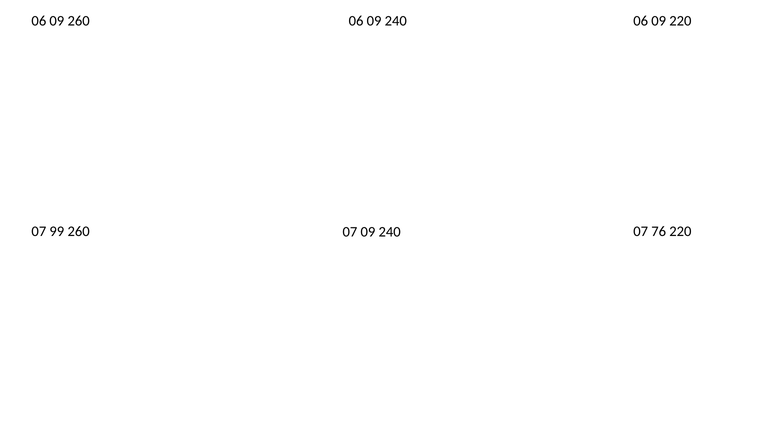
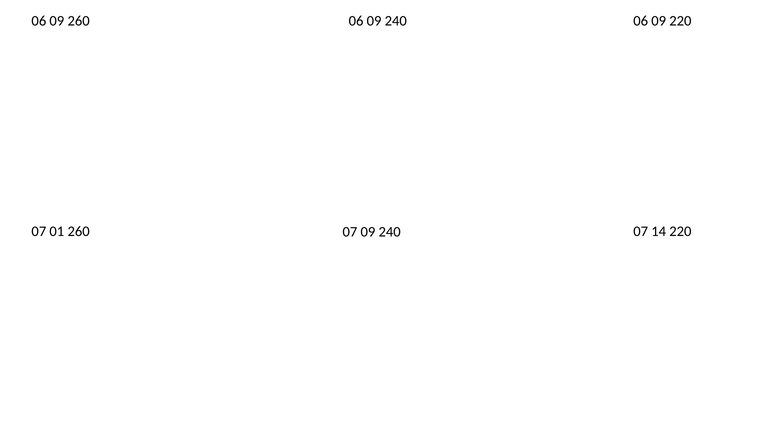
99: 99 -> 01
76: 76 -> 14
